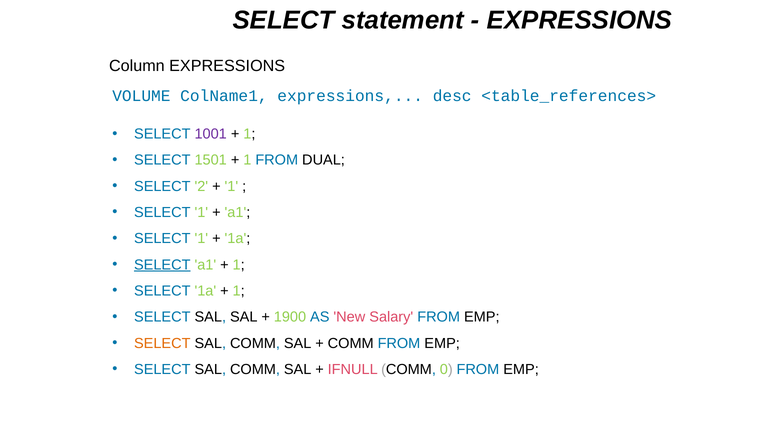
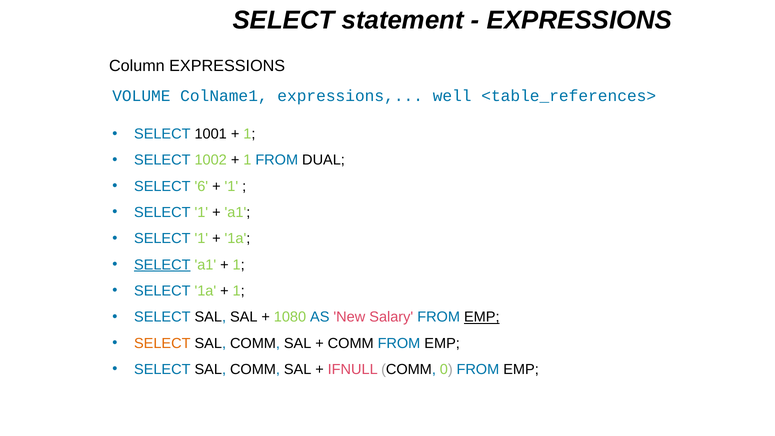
desc: desc -> well
1001 colour: purple -> black
1501: 1501 -> 1002
2: 2 -> 6
1900: 1900 -> 1080
EMP at (482, 317) underline: none -> present
